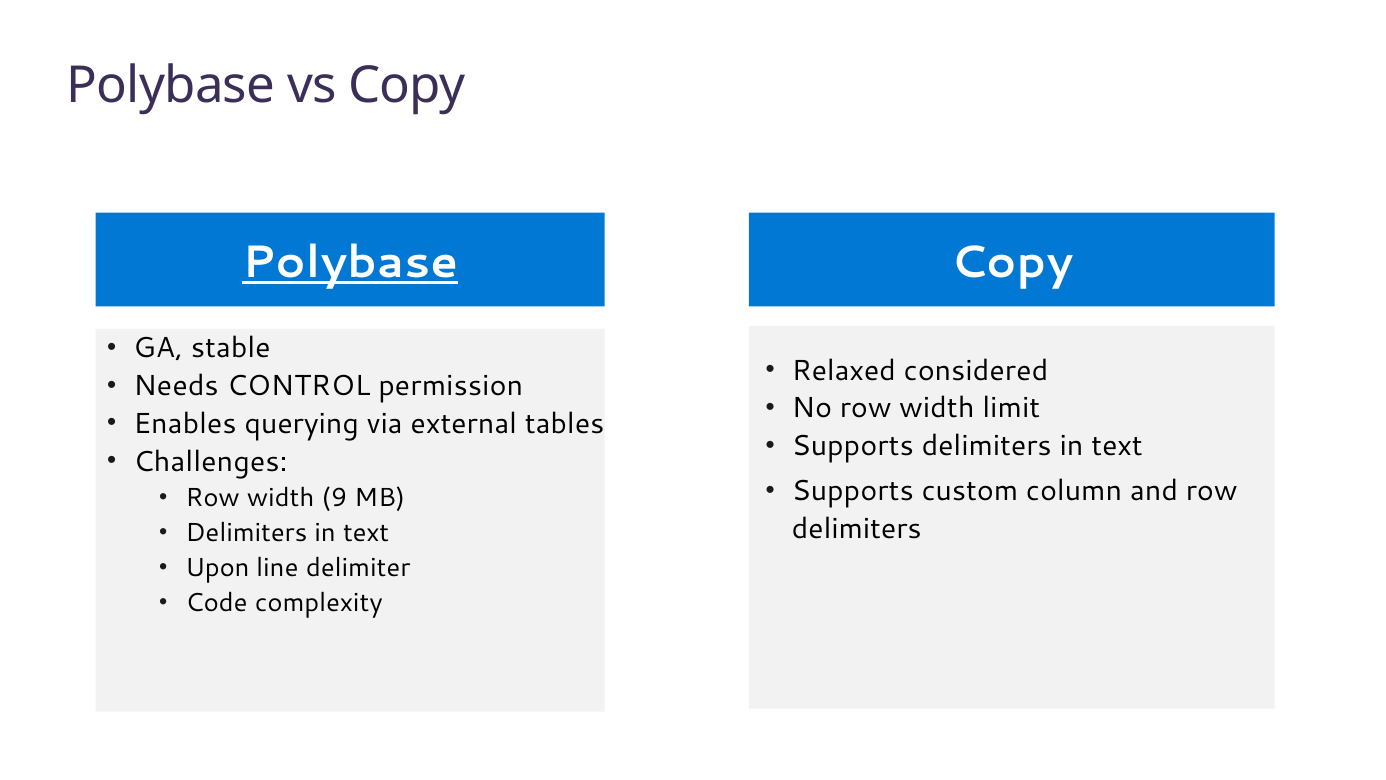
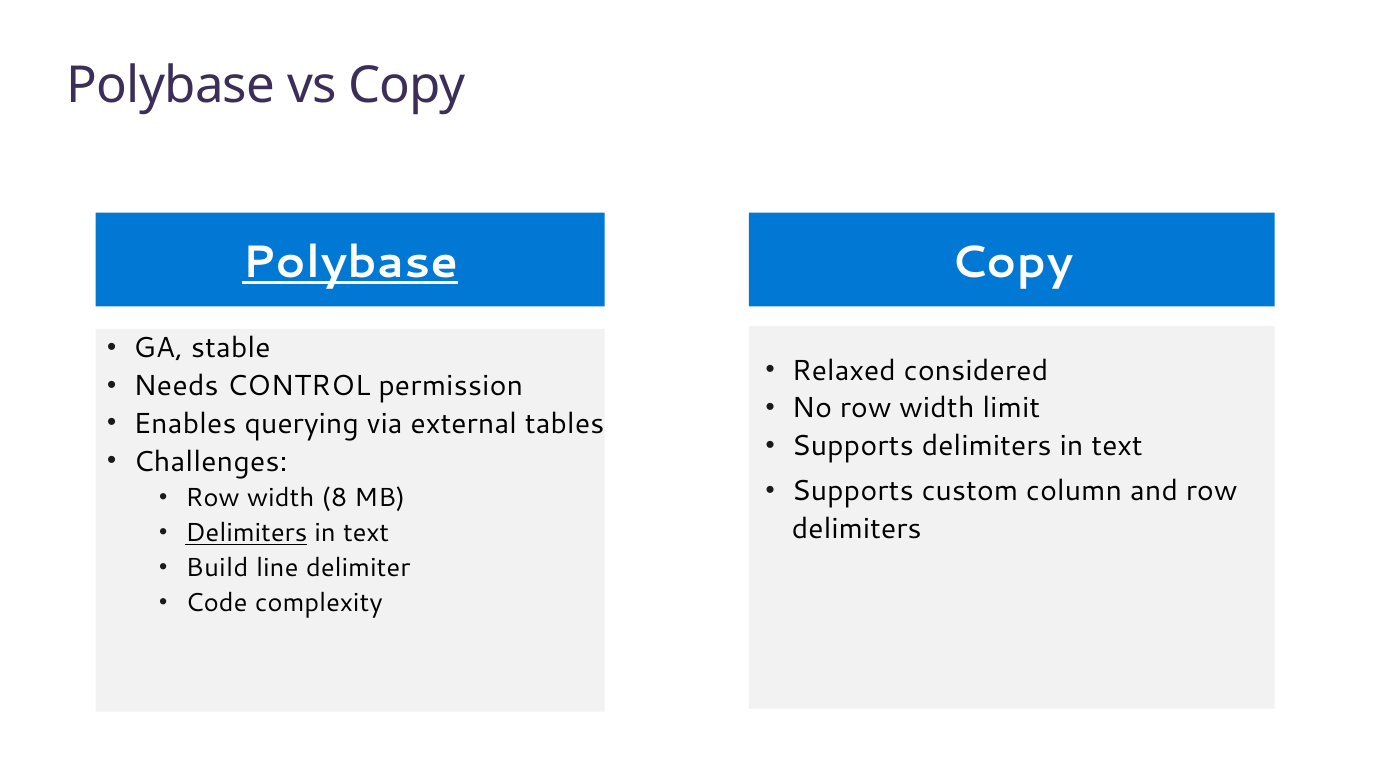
9: 9 -> 8
Delimiters at (246, 533) underline: none -> present
Upon: Upon -> Build
